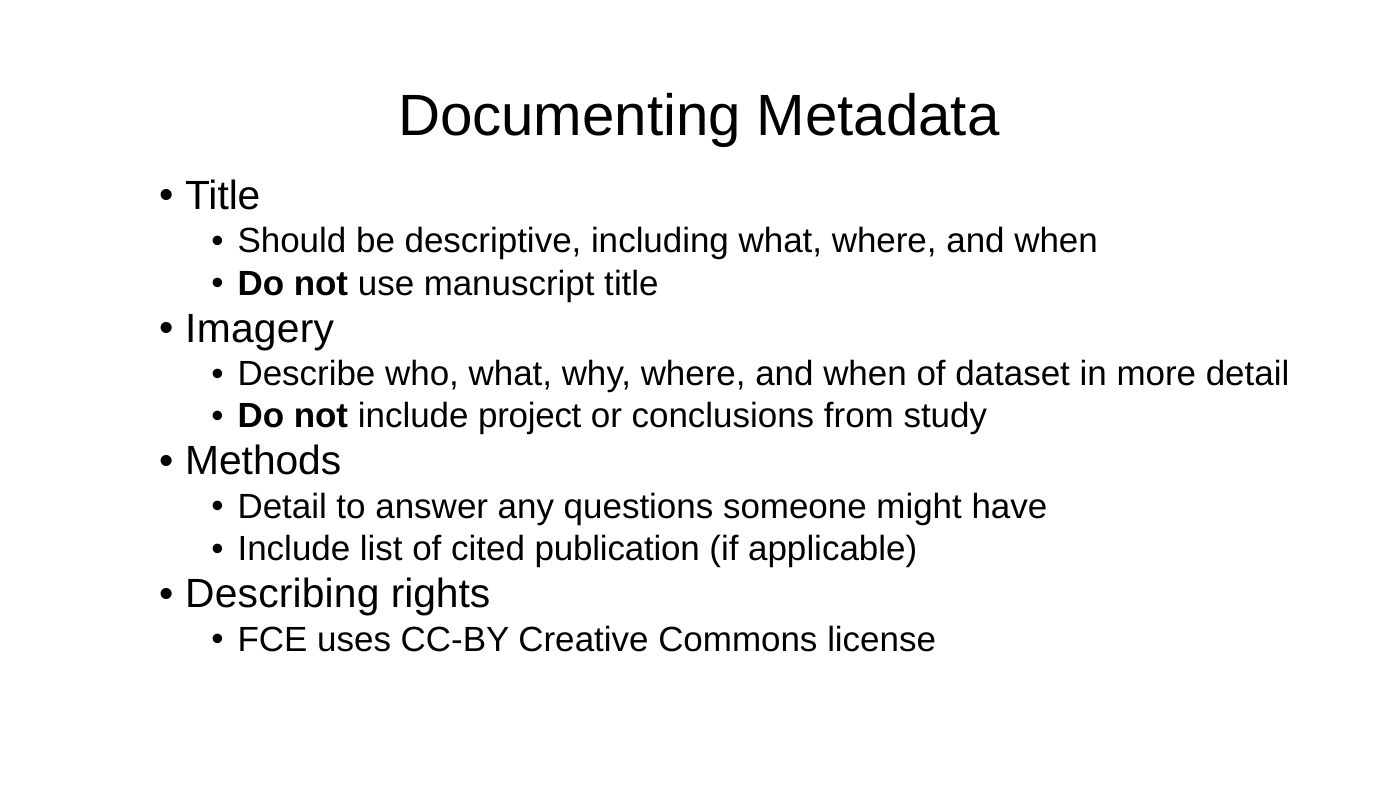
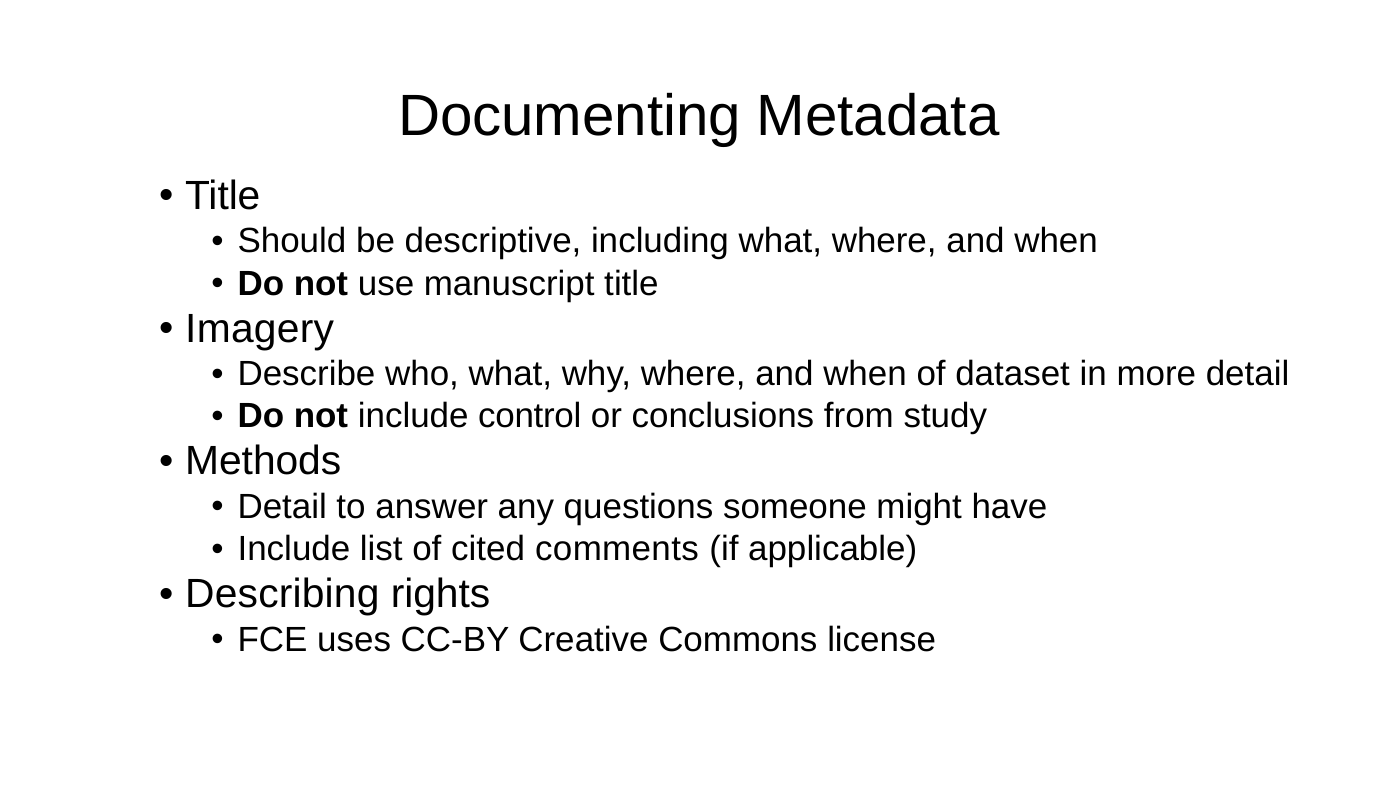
project: project -> control
publication: publication -> comments
